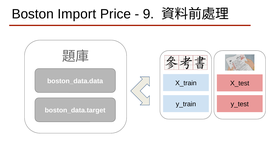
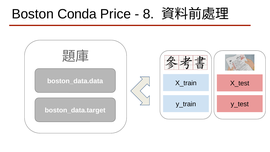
Import: Import -> Conda
9: 9 -> 8
